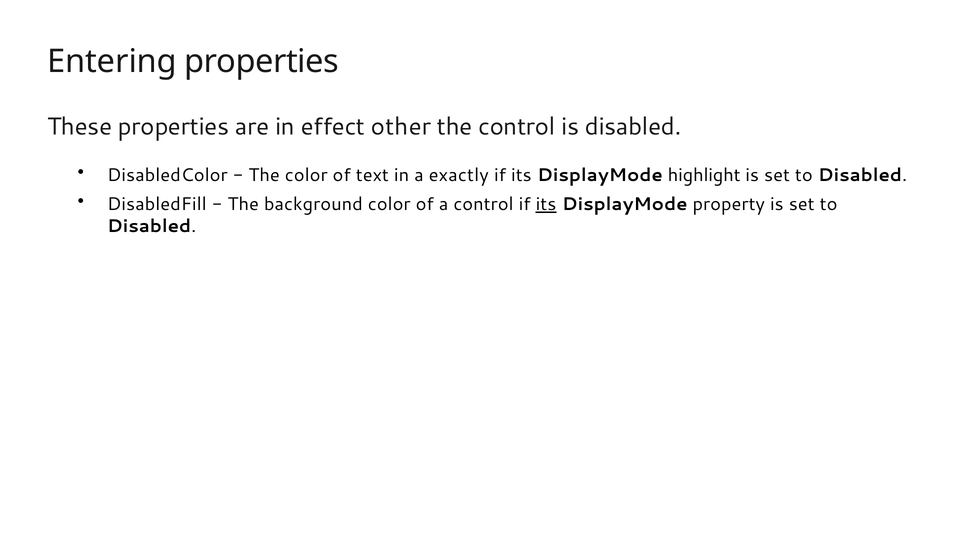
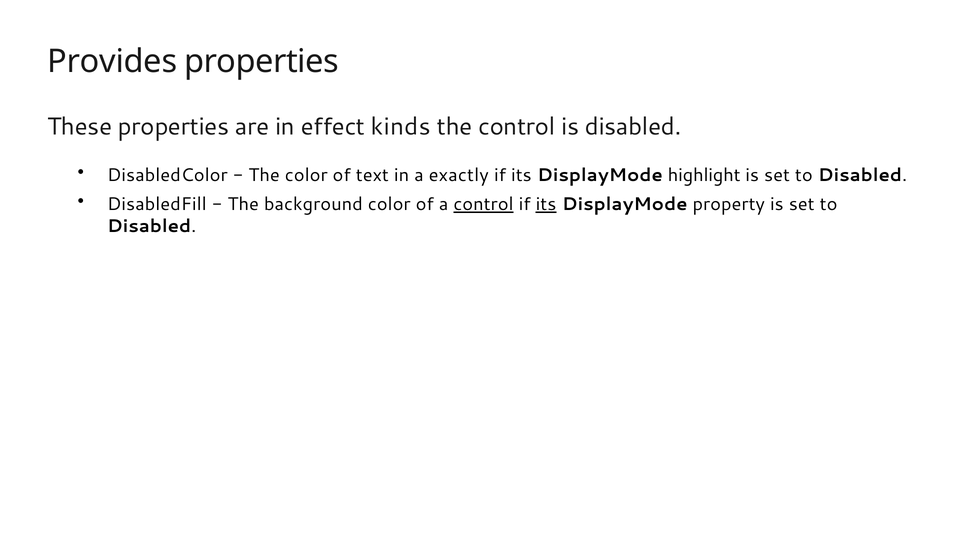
Entering: Entering -> Provides
other: other -> kinds
control at (484, 204) underline: none -> present
